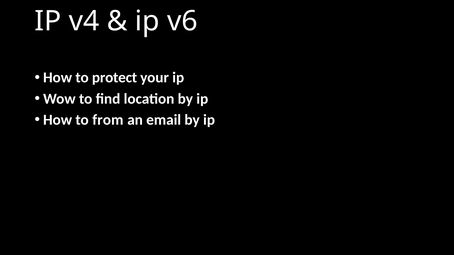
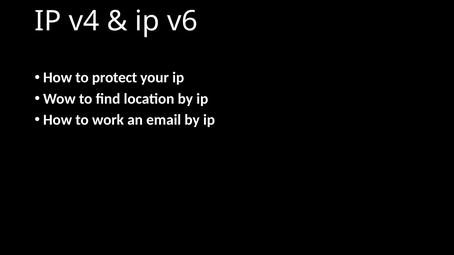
from: from -> work
